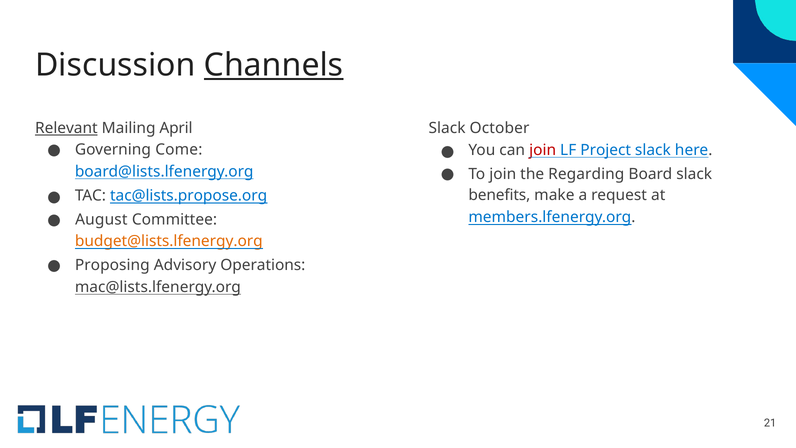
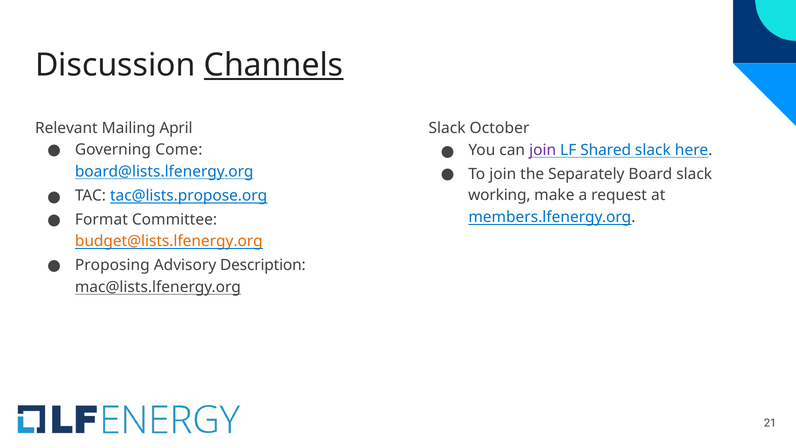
Relevant underline: present -> none
join at (543, 150) colour: red -> purple
Project: Project -> Shared
Regarding: Regarding -> Separately
benefits: benefits -> working
August: August -> Format
Operations: Operations -> Description
